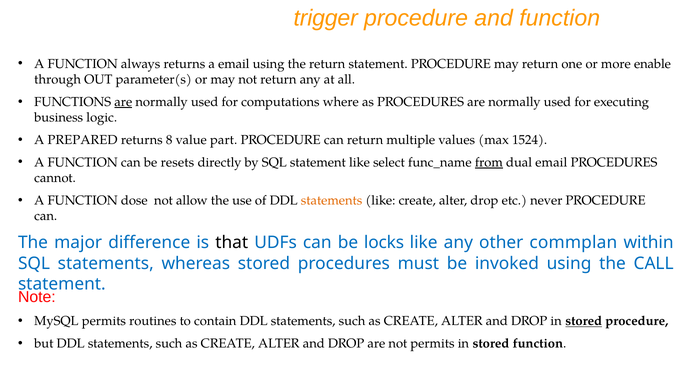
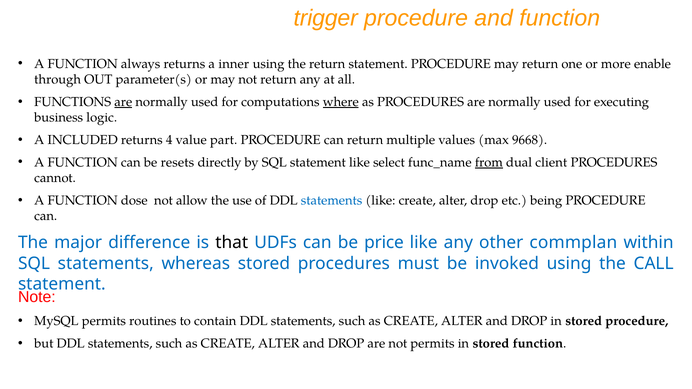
a email: email -> inner
where underline: none -> present
PREPARED: PREPARED -> INCLUDED
8: 8 -> 4
1524: 1524 -> 9668
dual email: email -> client
statements at (332, 201) colour: orange -> blue
never: never -> being
locks: locks -> price
stored at (584, 321) underline: present -> none
